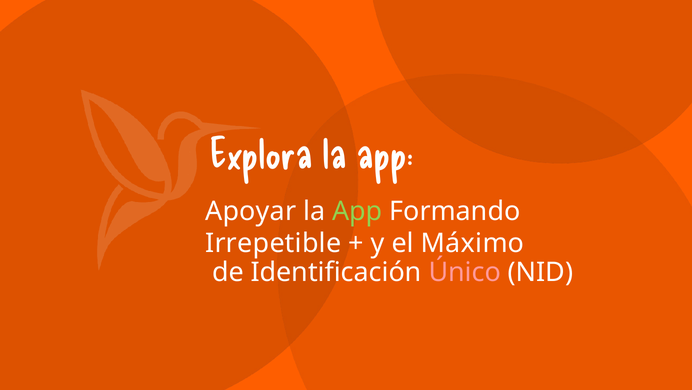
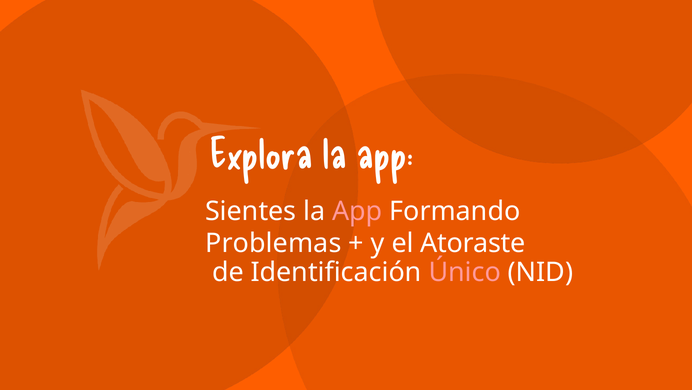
Apoyar: Apoyar -> Sientes
App at (357, 211) colour: light green -> pink
Irrepetible: Irrepetible -> Problemas
Máximo: Máximo -> Atoraste
